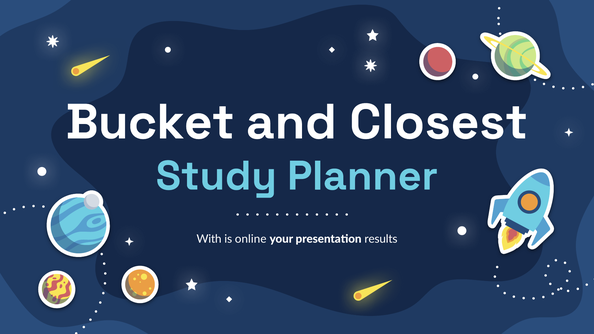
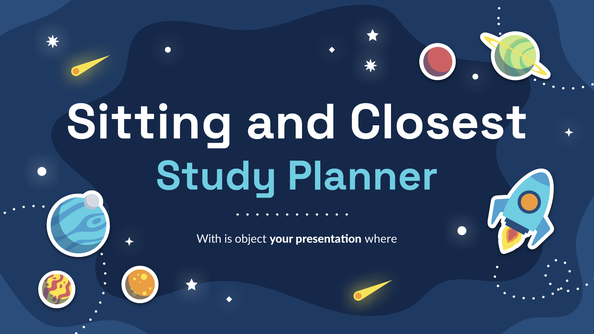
Bucket: Bucket -> Sitting
online: online -> object
results: results -> where
